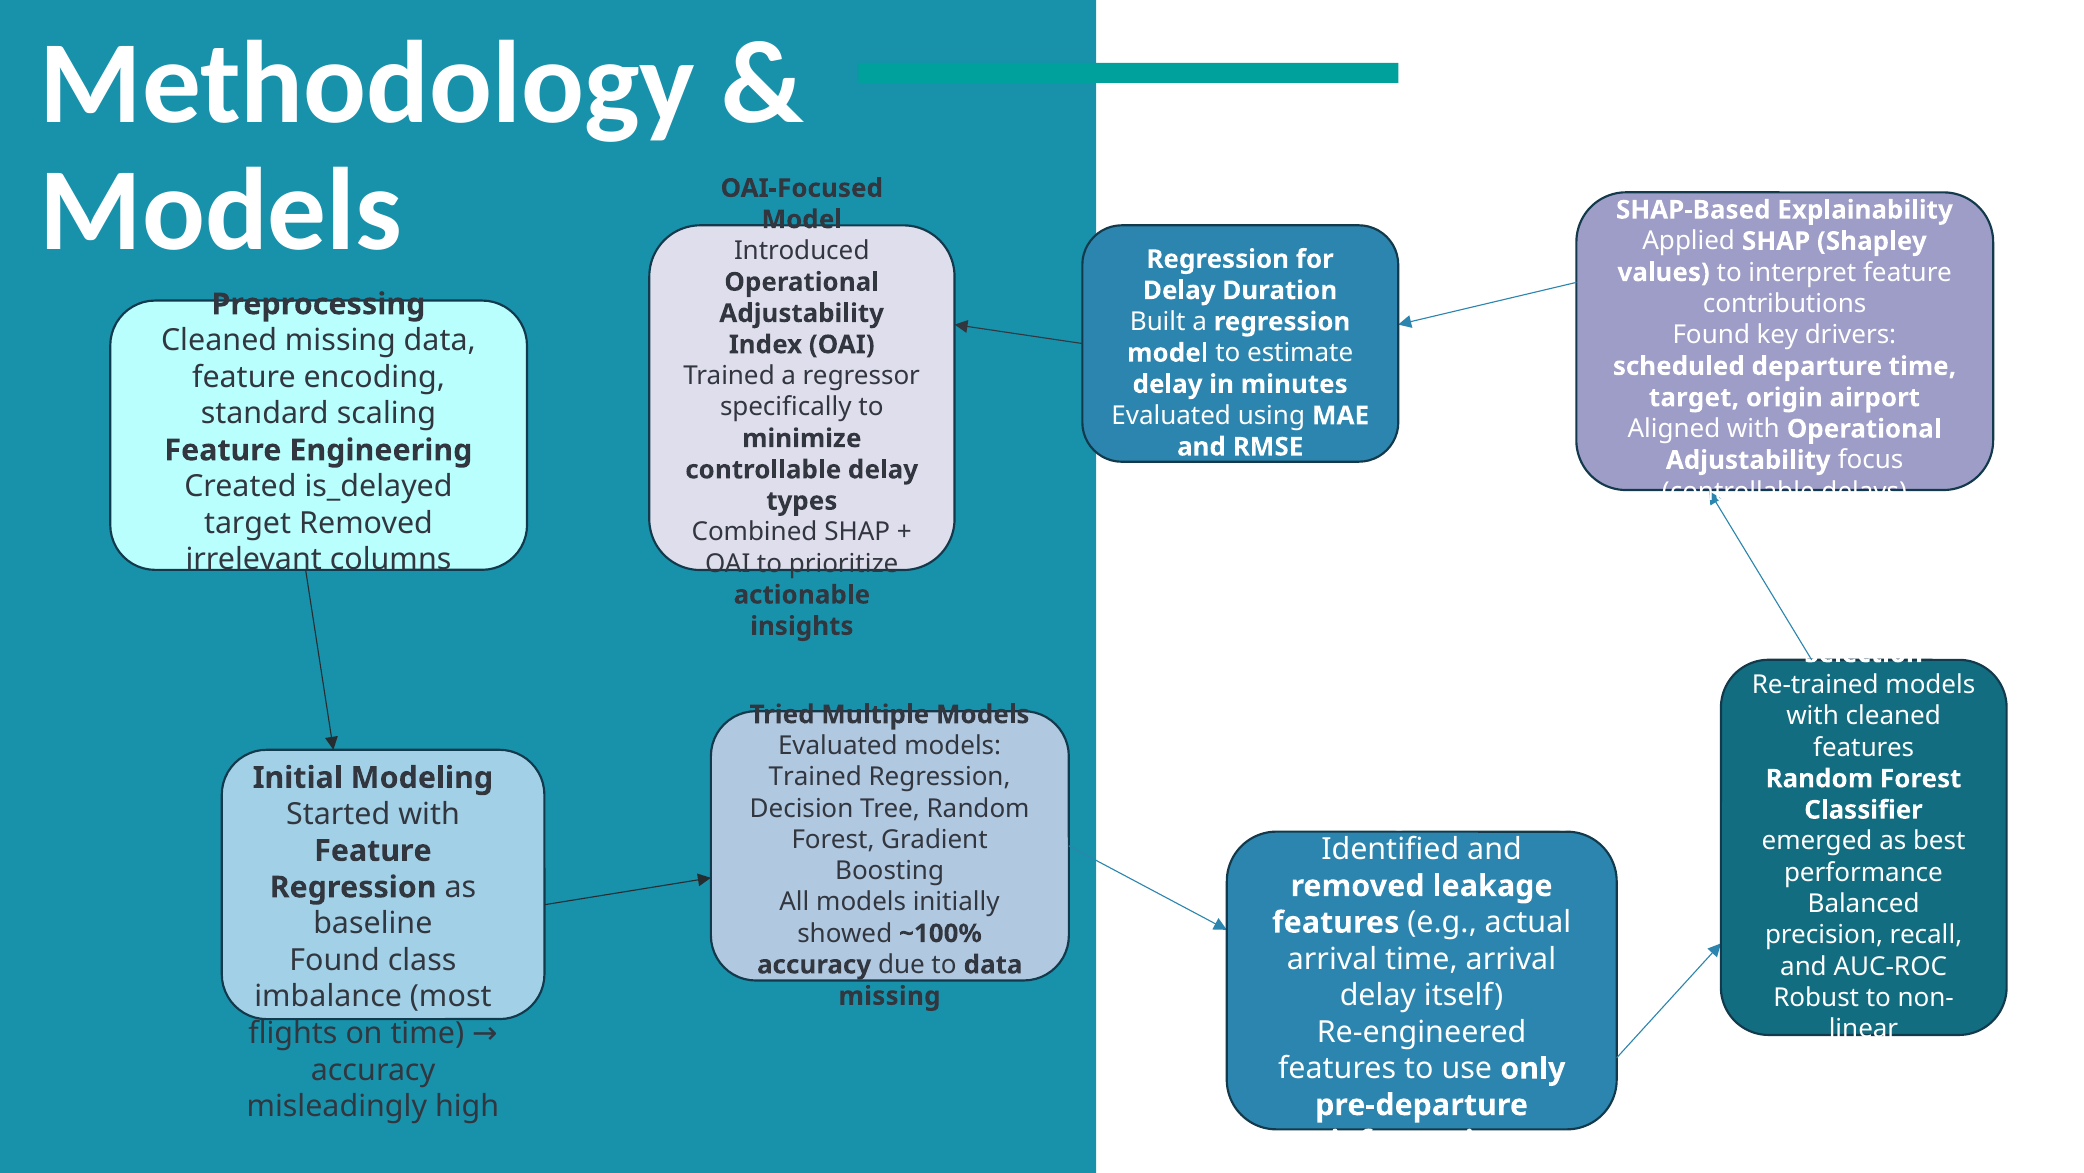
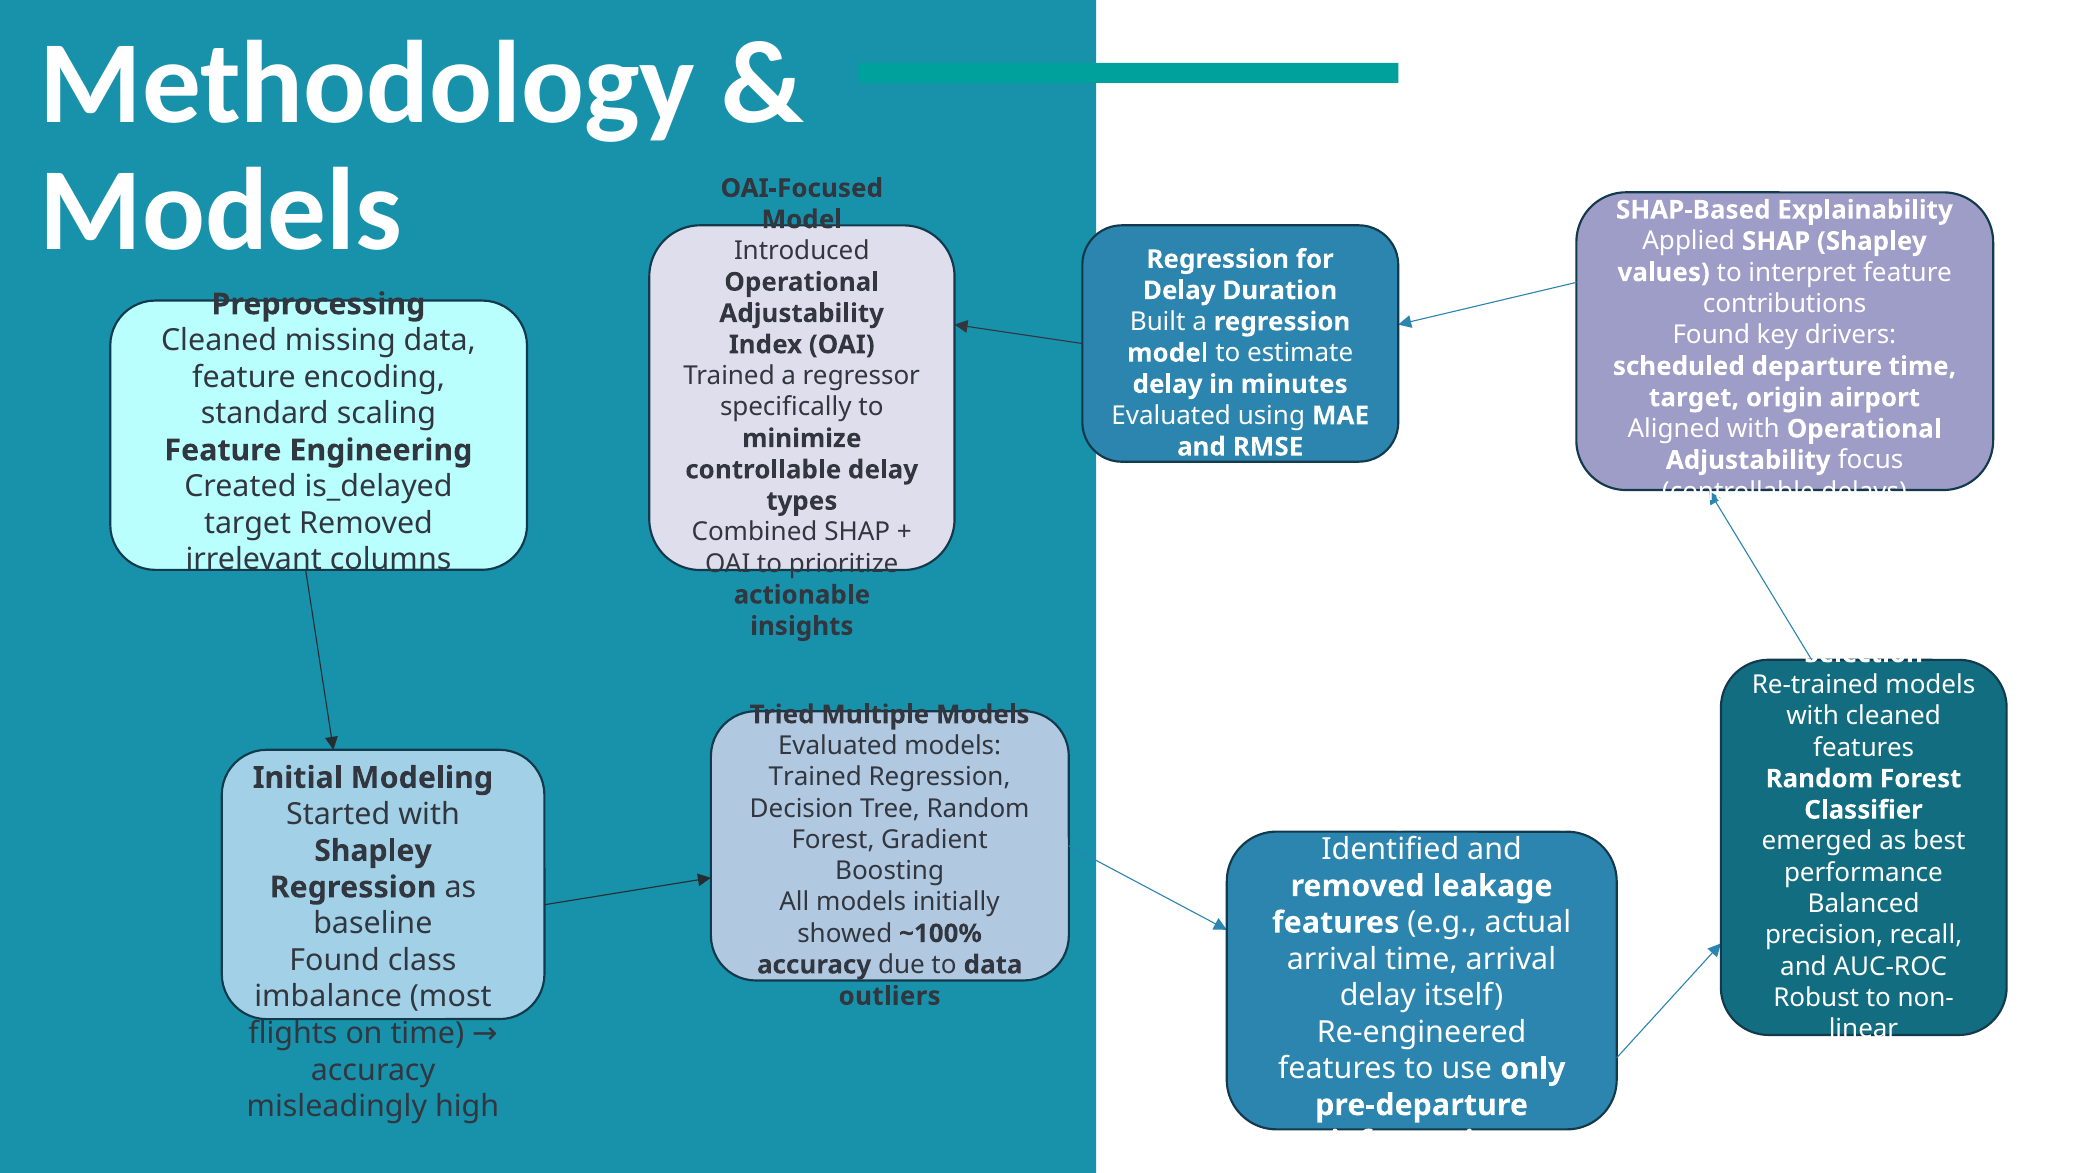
Feature at (373, 850): Feature -> Shapley
missing at (890, 996): missing -> outliers
